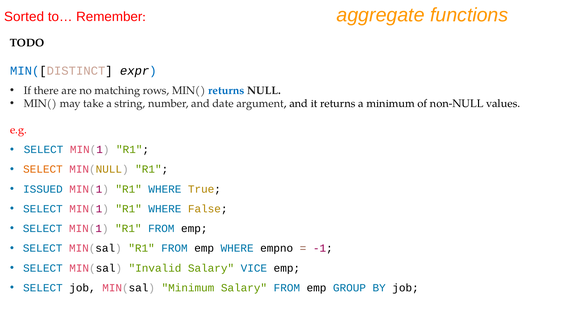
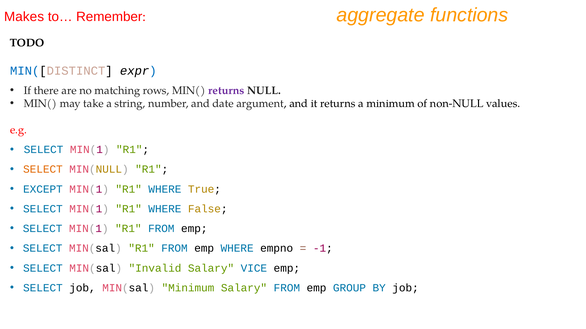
Sorted: Sorted -> Makes
returns at (226, 91) colour: blue -> purple
ISSUED: ISSUED -> EXCEPT
